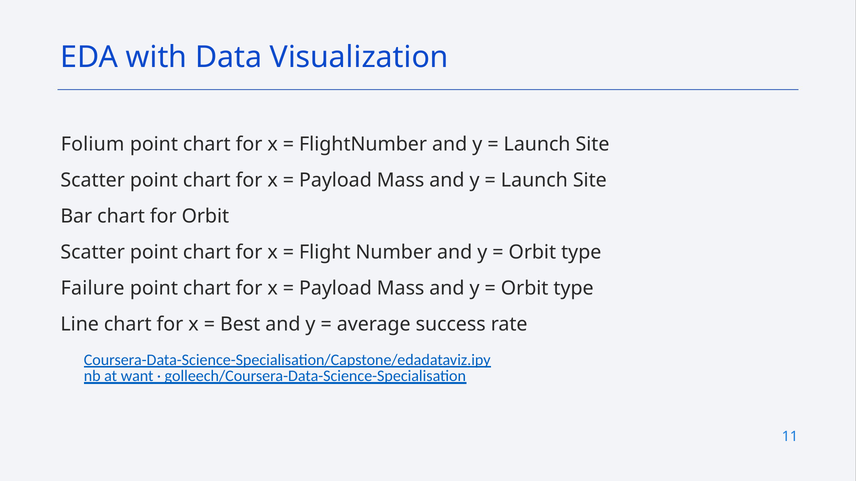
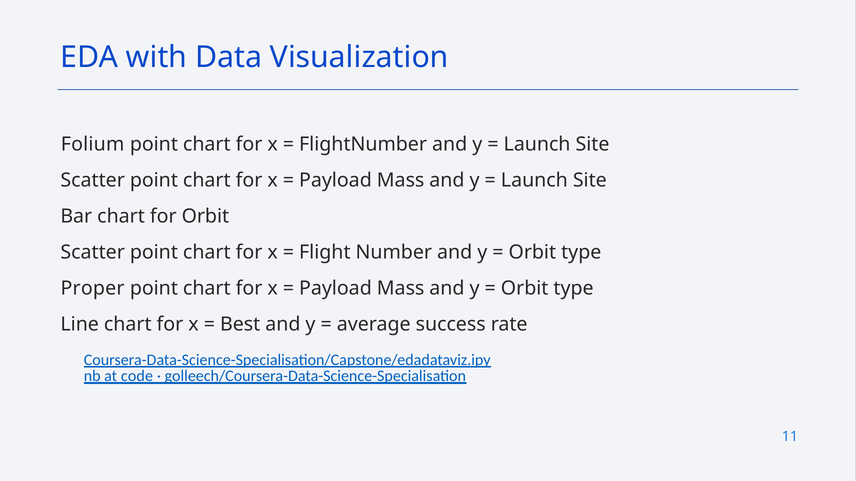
Failure: Failure -> Proper
want: want -> code
